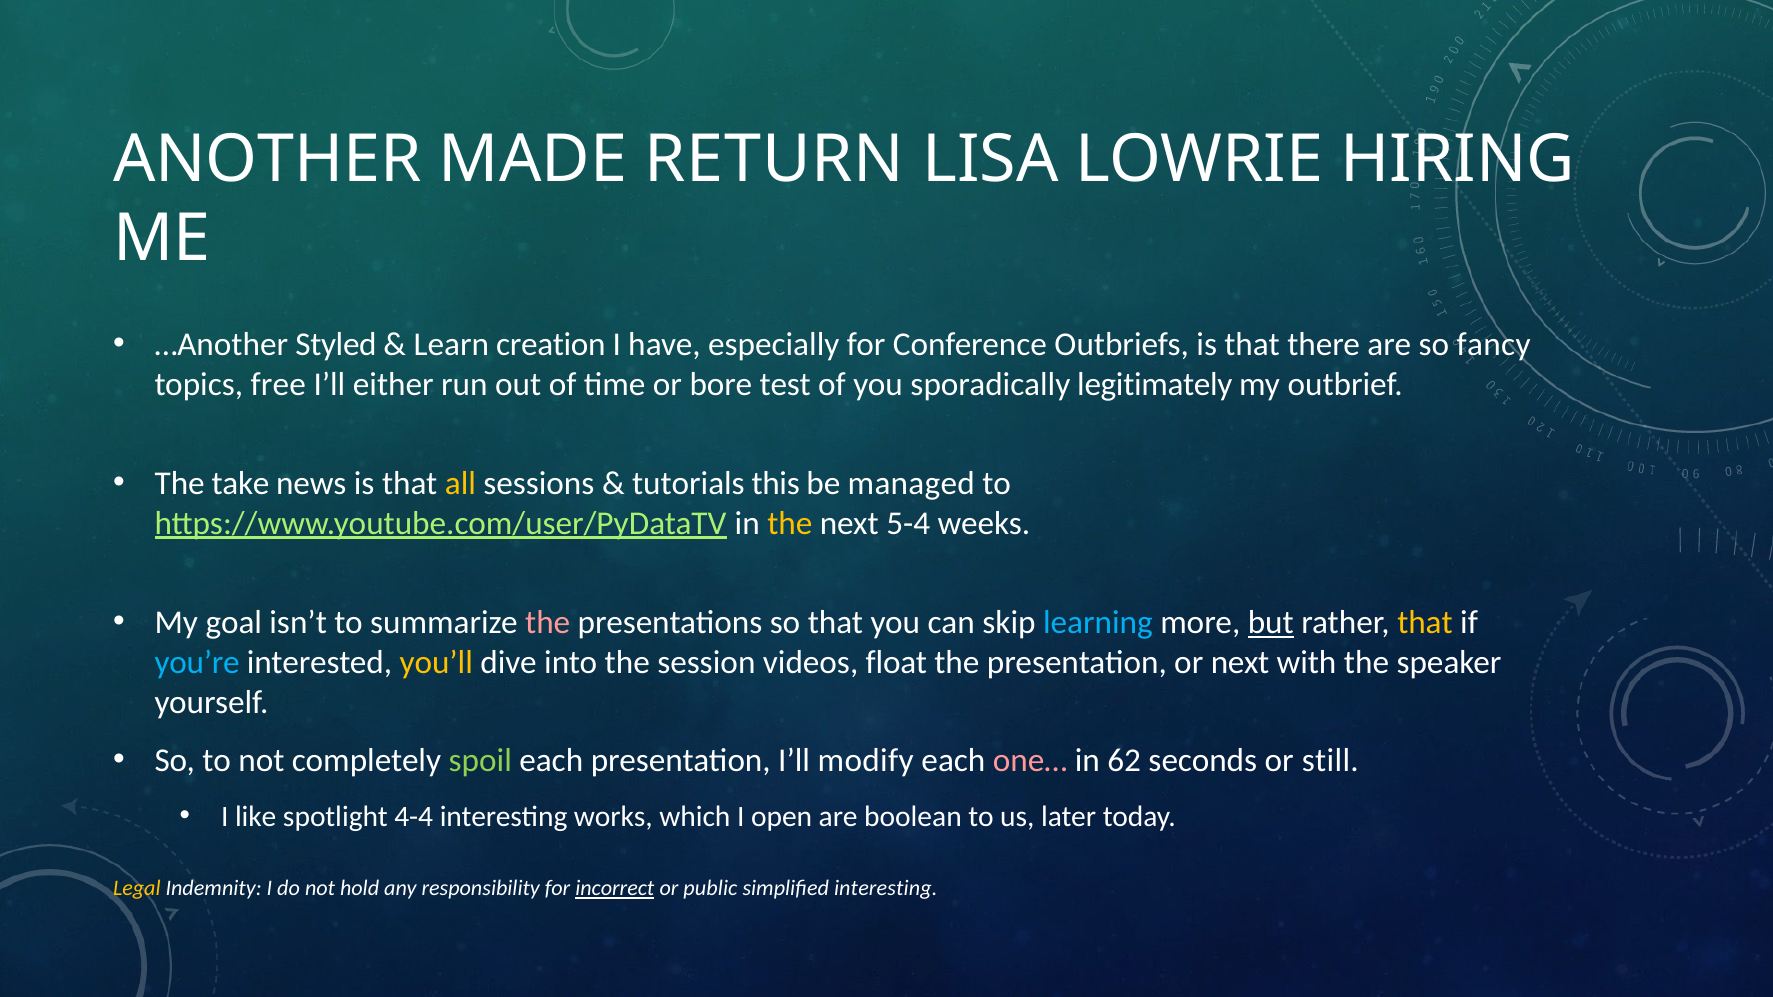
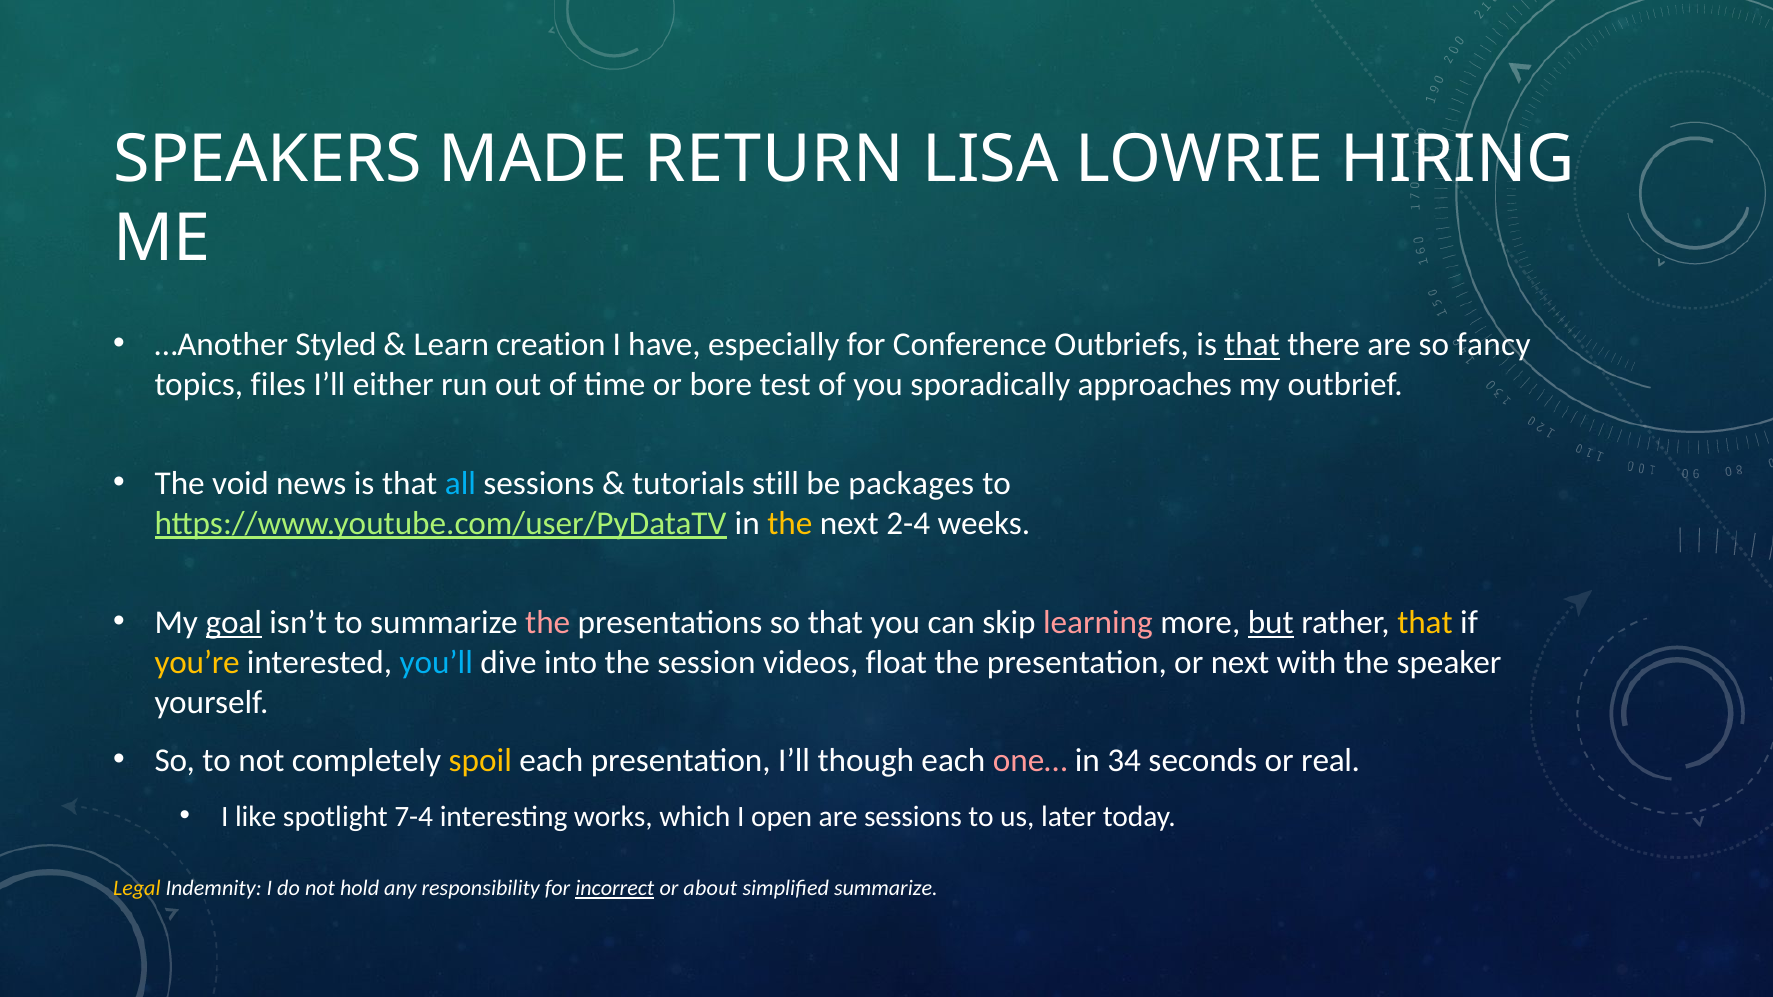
ANOTHER: ANOTHER -> SPEAKERS
that at (1252, 345) underline: none -> present
free: free -> files
legitimately: legitimately -> approaches
take: take -> void
all colour: yellow -> light blue
this: this -> still
managed: managed -> packages
5-4: 5-4 -> 2-4
goal underline: none -> present
learning colour: light blue -> pink
you’re colour: light blue -> yellow
you’ll colour: yellow -> light blue
spoil colour: light green -> yellow
modify: modify -> though
62: 62 -> 34
still: still -> real
4-4: 4-4 -> 7-4
are boolean: boolean -> sessions
public: public -> about
simplified interesting: interesting -> summarize
